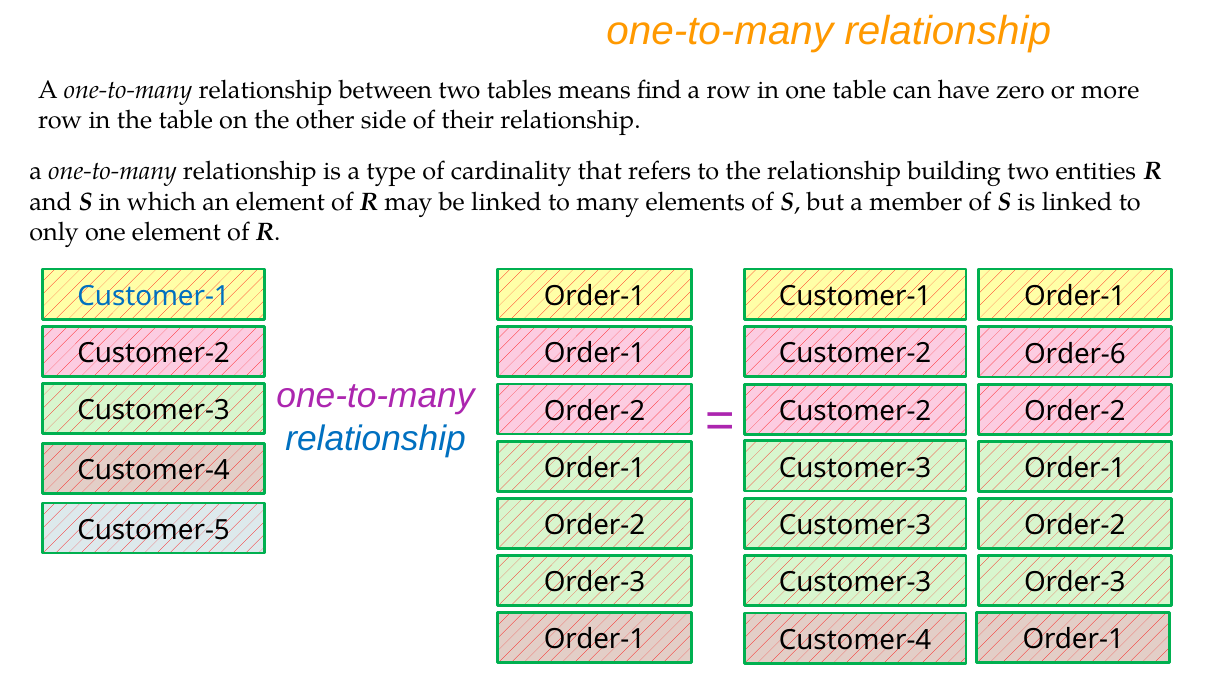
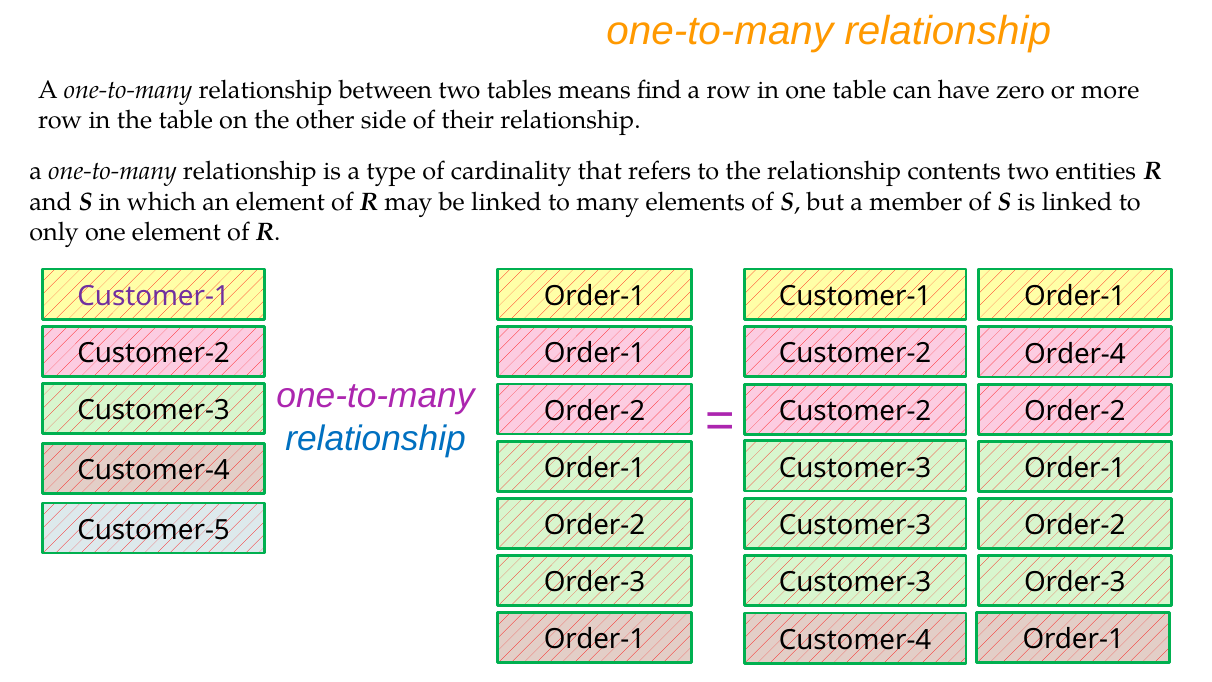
building: building -> contents
Customer-1 at (154, 296) colour: blue -> purple
Order-6: Order-6 -> Order-4
